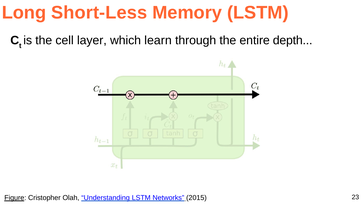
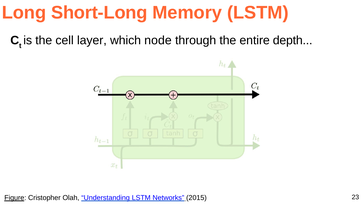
Short-Less: Short-Less -> Short-Long
learn: learn -> node
